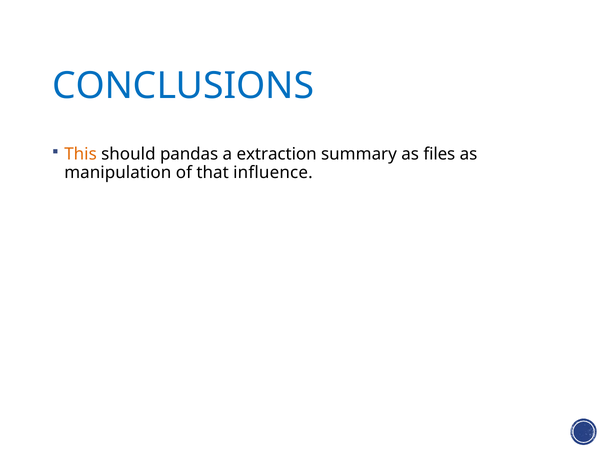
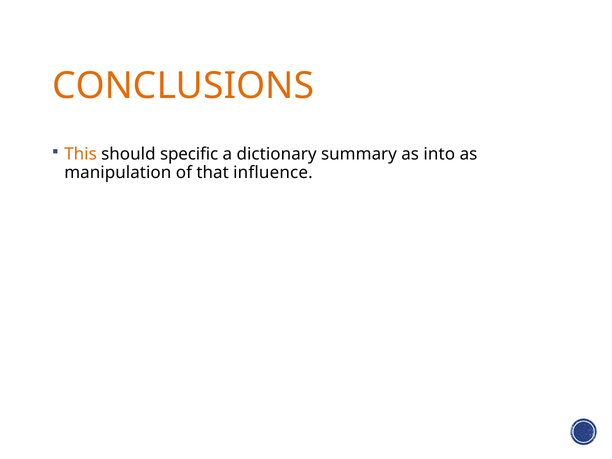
CONCLUSIONS colour: blue -> orange
pandas: pandas -> specific
extraction: extraction -> dictionary
files: files -> into
